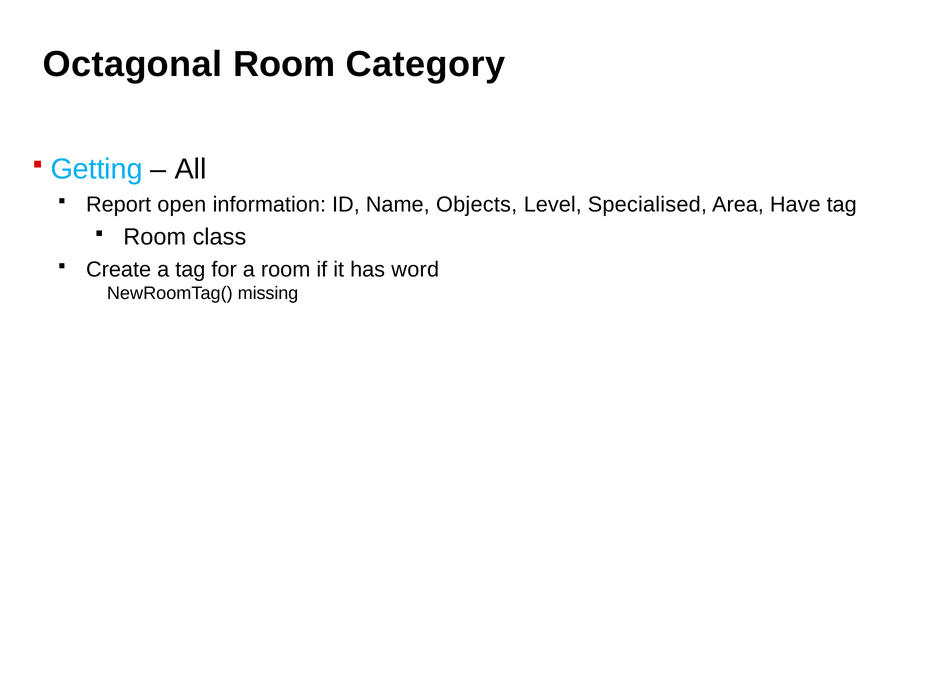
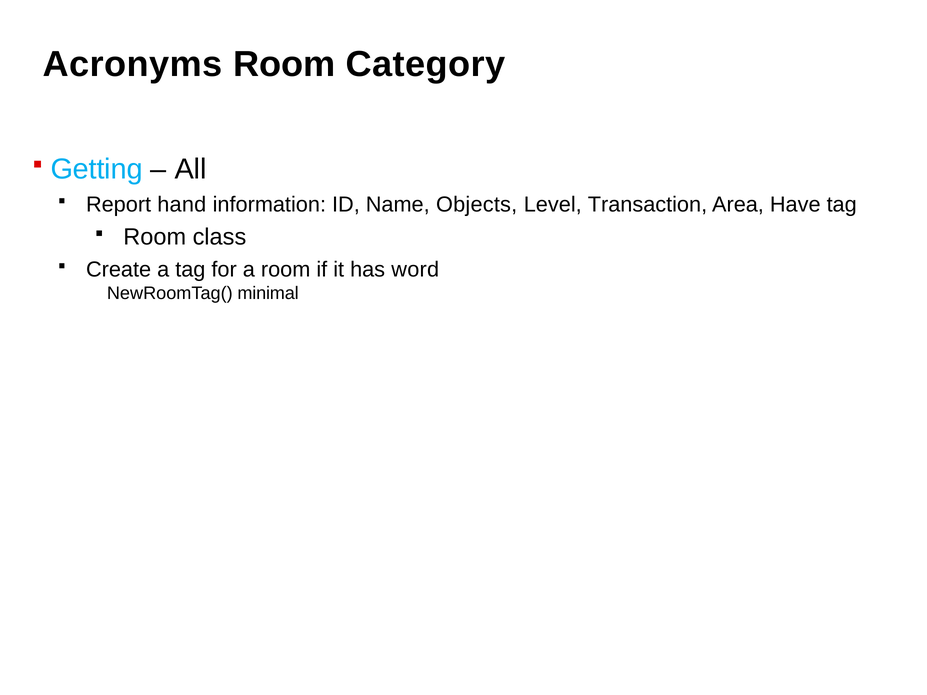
Octagonal: Octagonal -> Acronyms
open: open -> hand
Specialised: Specialised -> Transaction
missing: missing -> minimal
